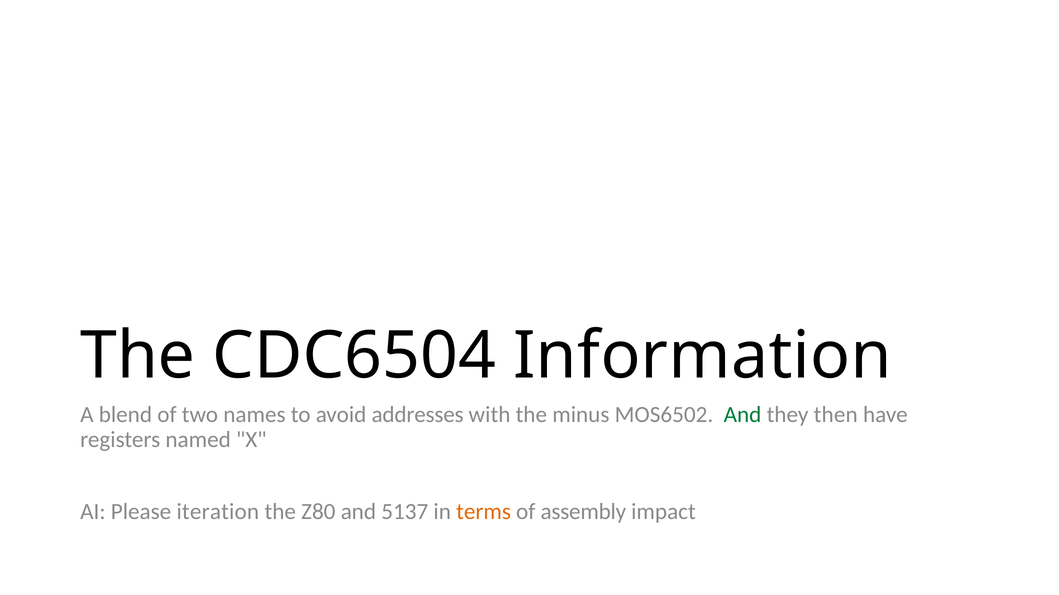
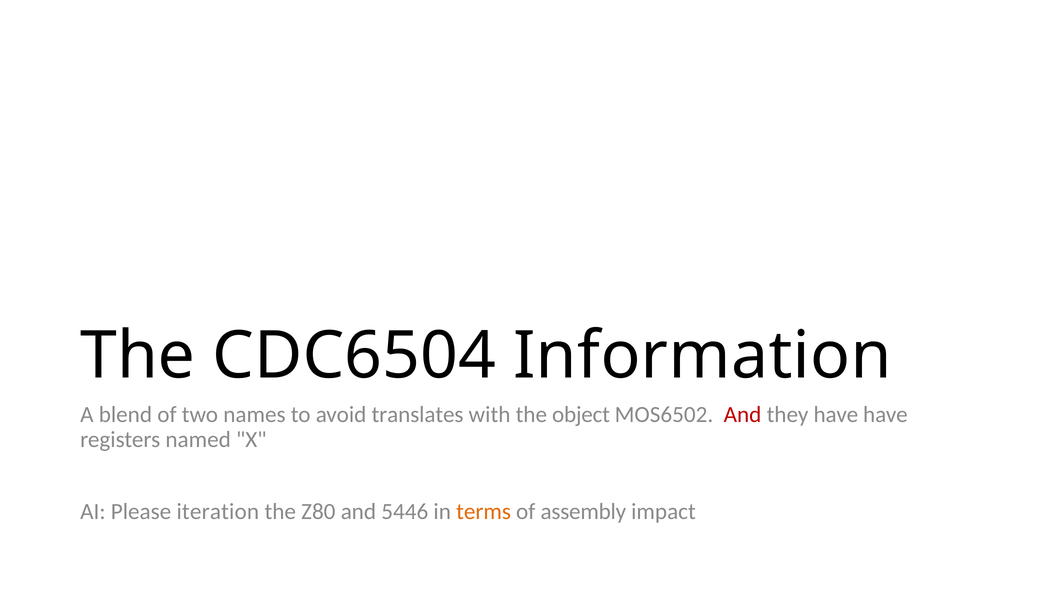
addresses: addresses -> translates
minus: minus -> object
And at (743, 415) colour: green -> red
they then: then -> have
5137: 5137 -> 5446
